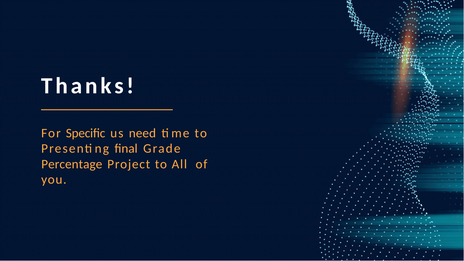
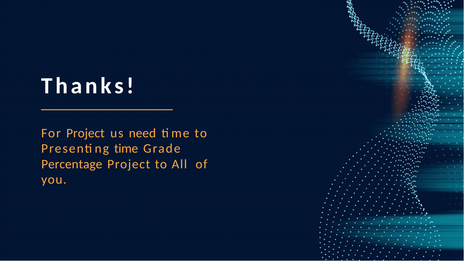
For Speciﬁc: Speciﬁc -> Project
Presenting ﬁnal: ﬁnal -> time
